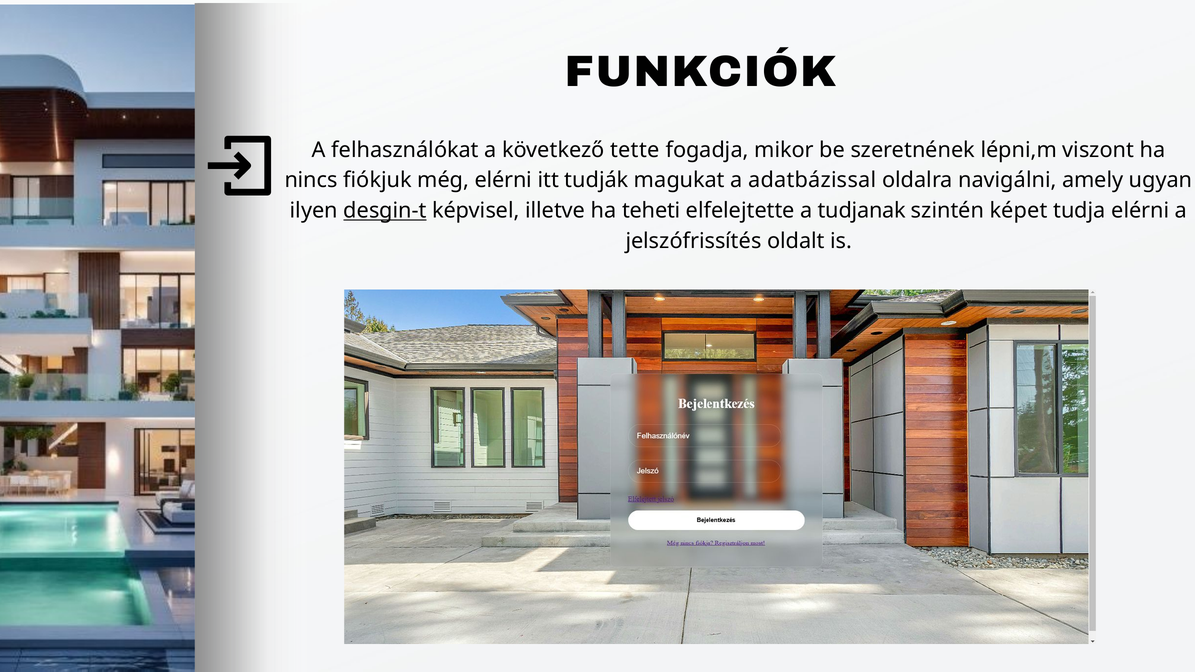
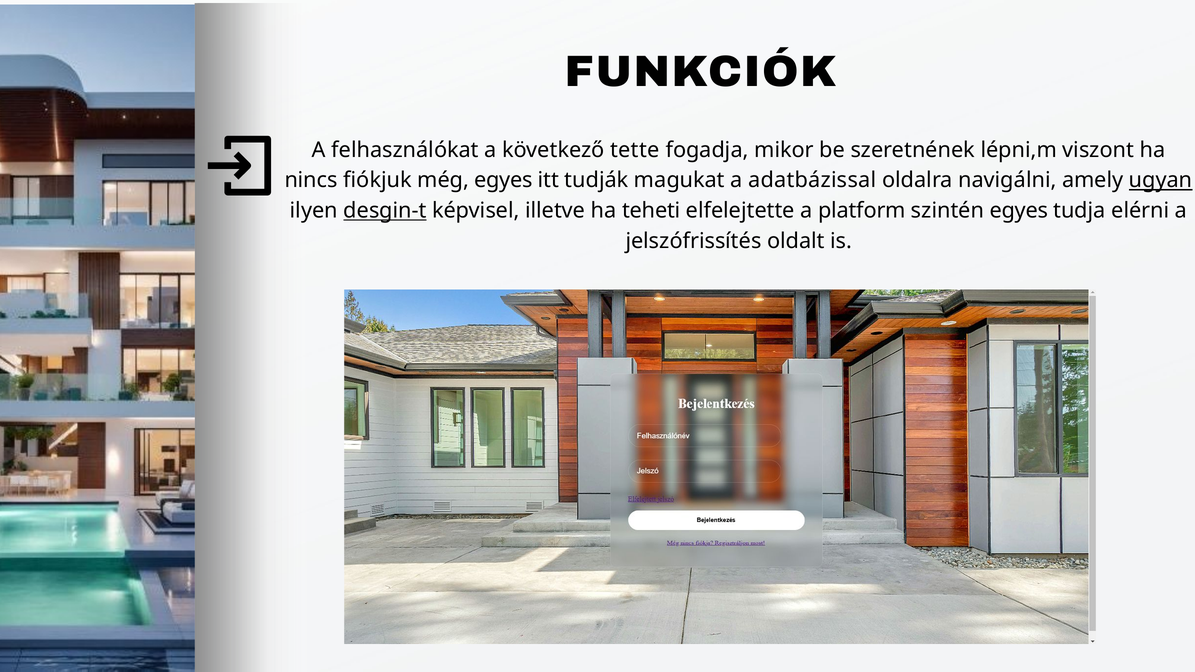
még elérni: elérni -> egyes
ugyan underline: none -> present
tudjanak: tudjanak -> platform
szintén képet: képet -> egyes
